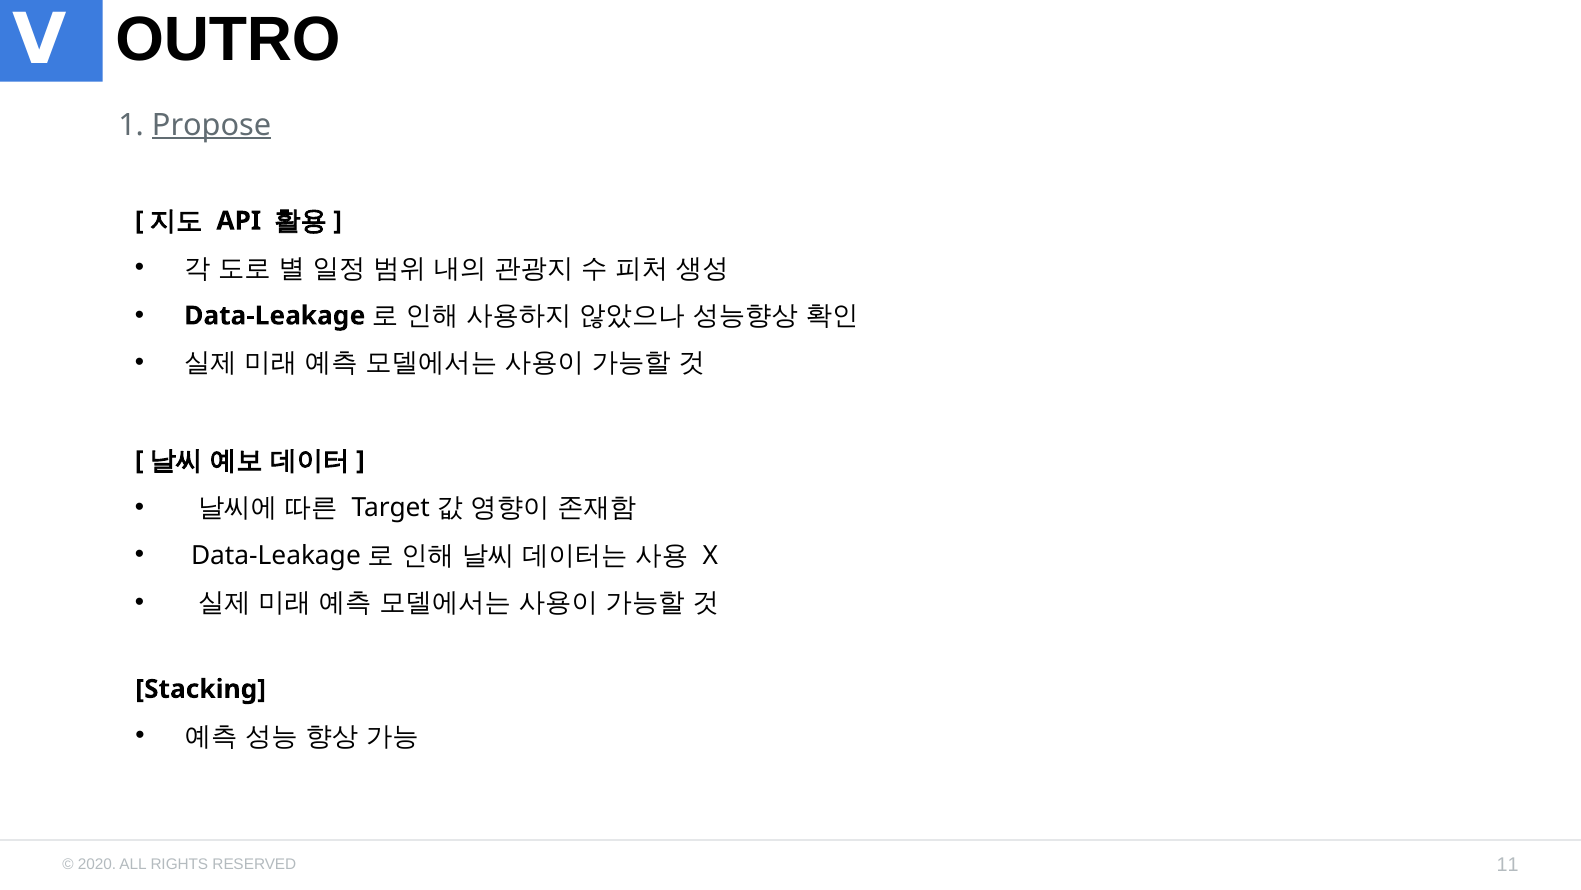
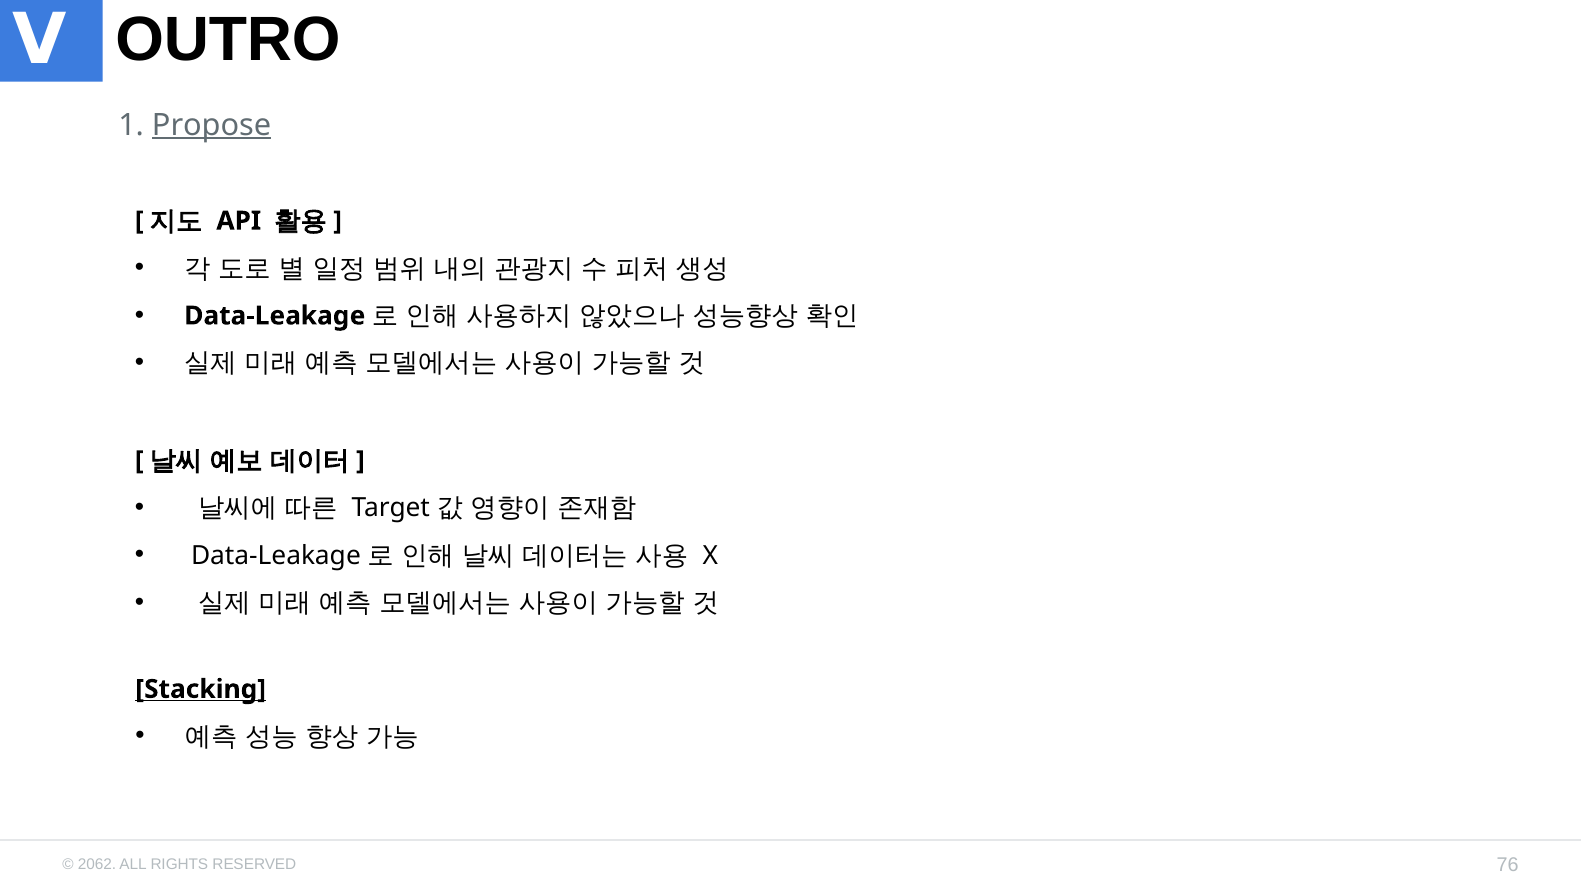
Stacking underline: none -> present
2020: 2020 -> 2062
11: 11 -> 76
